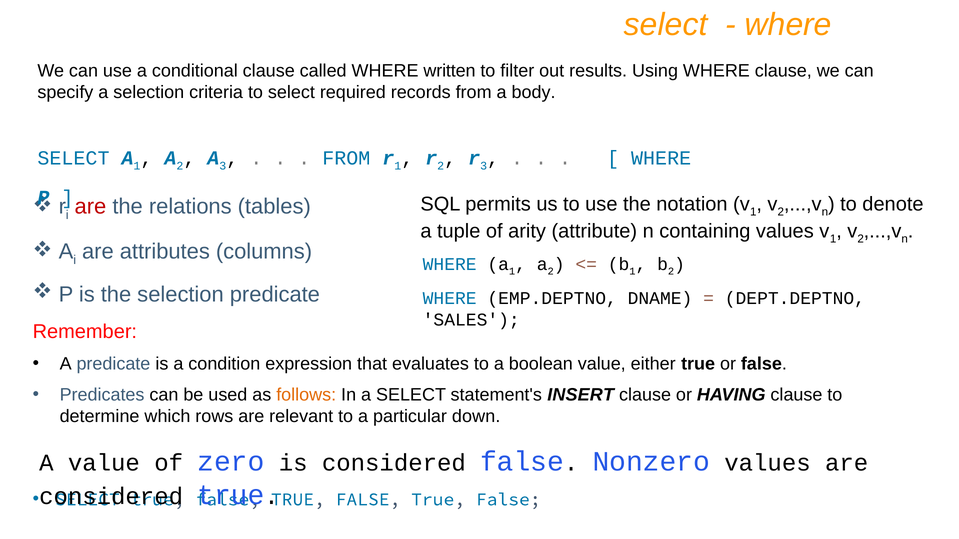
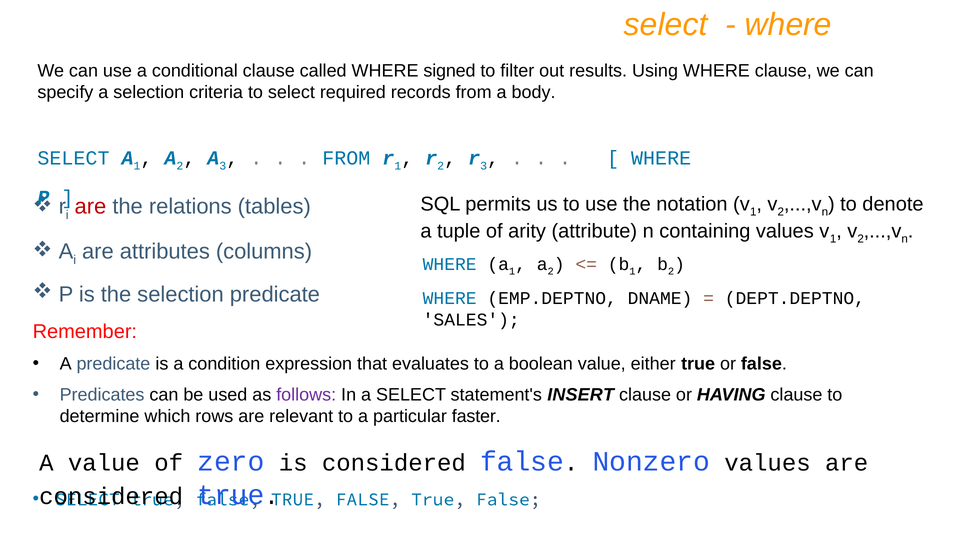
written: written -> signed
follows colour: orange -> purple
down: down -> faster
